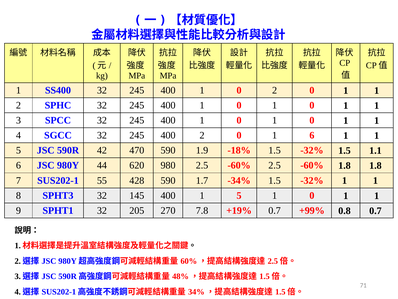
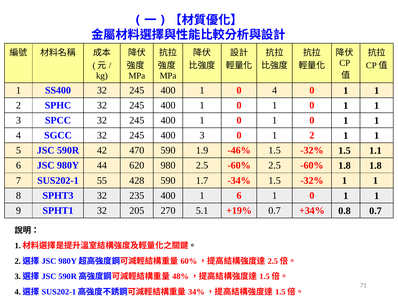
0 2: 2 -> 4
400 2: 2 -> 3
0 1 6: 6 -> 2
-18%: -18% -> -46%
145: 145 -> 235
400 1 5: 5 -> 6
7.8: 7.8 -> 5.1
+99%: +99% -> +34%
